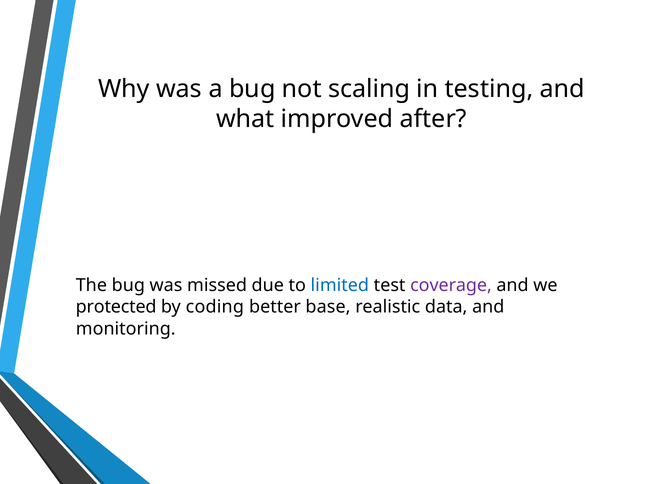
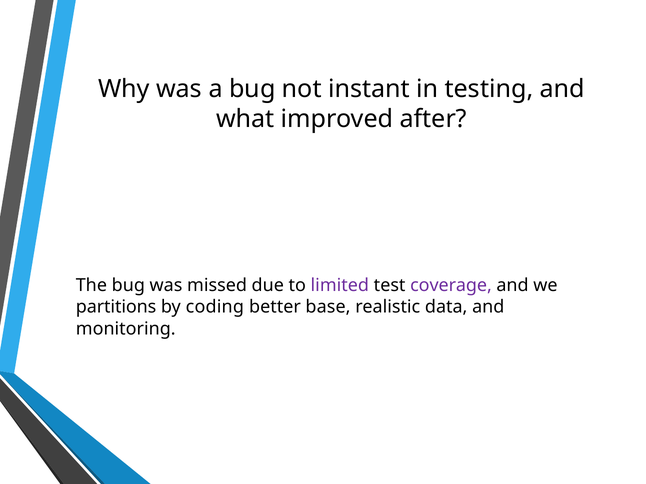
scaling: scaling -> instant
limited colour: blue -> purple
protected: protected -> partitions
